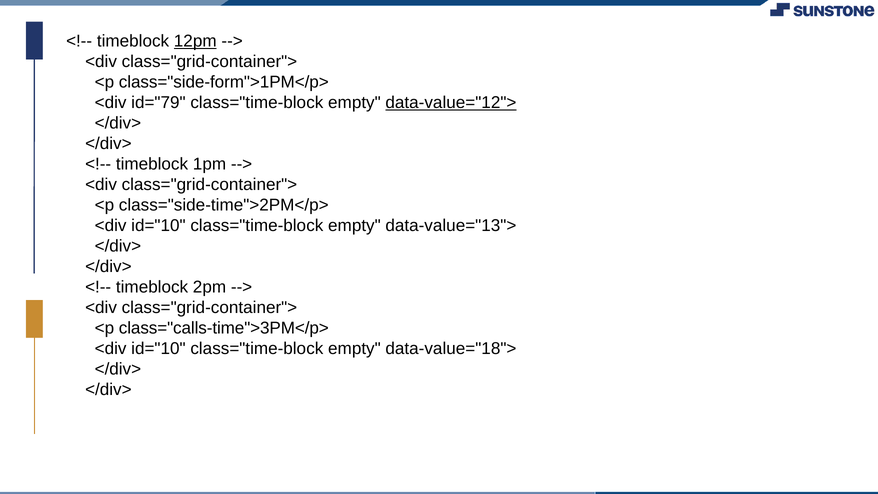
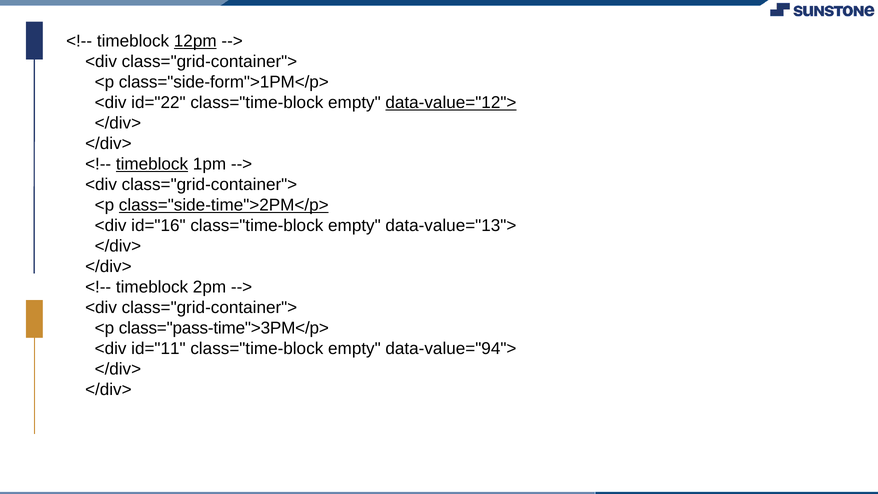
id="79: id="79 -> id="22
timeblock at (152, 164) underline: none -> present
class="side-time">2PM</p> underline: none -> present
id="10 at (158, 226): id="10 -> id="16
class="calls-time">3PM</p>: class="calls-time">3PM</p> -> class="pass-time">3PM</p>
id="10 at (158, 349): id="10 -> id="11
data-value="18">: data-value="18"> -> data-value="94">
